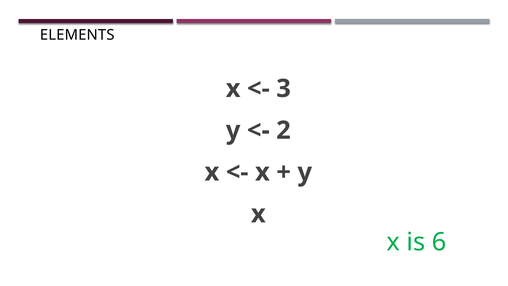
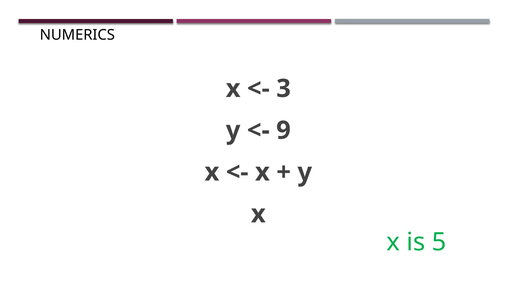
ELEMENTS: ELEMENTS -> NUMERICS
2: 2 -> 9
6: 6 -> 5
